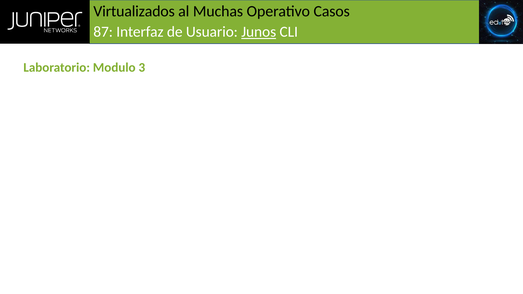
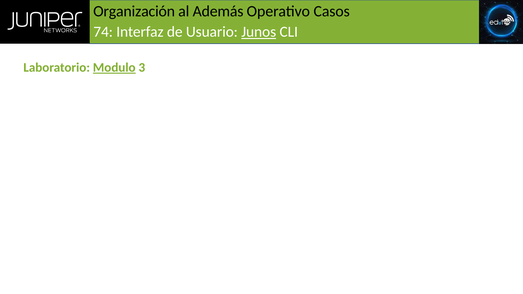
Virtualizados: Virtualizados -> Organización
Muchas: Muchas -> Además
87: 87 -> 74
Modulo underline: none -> present
